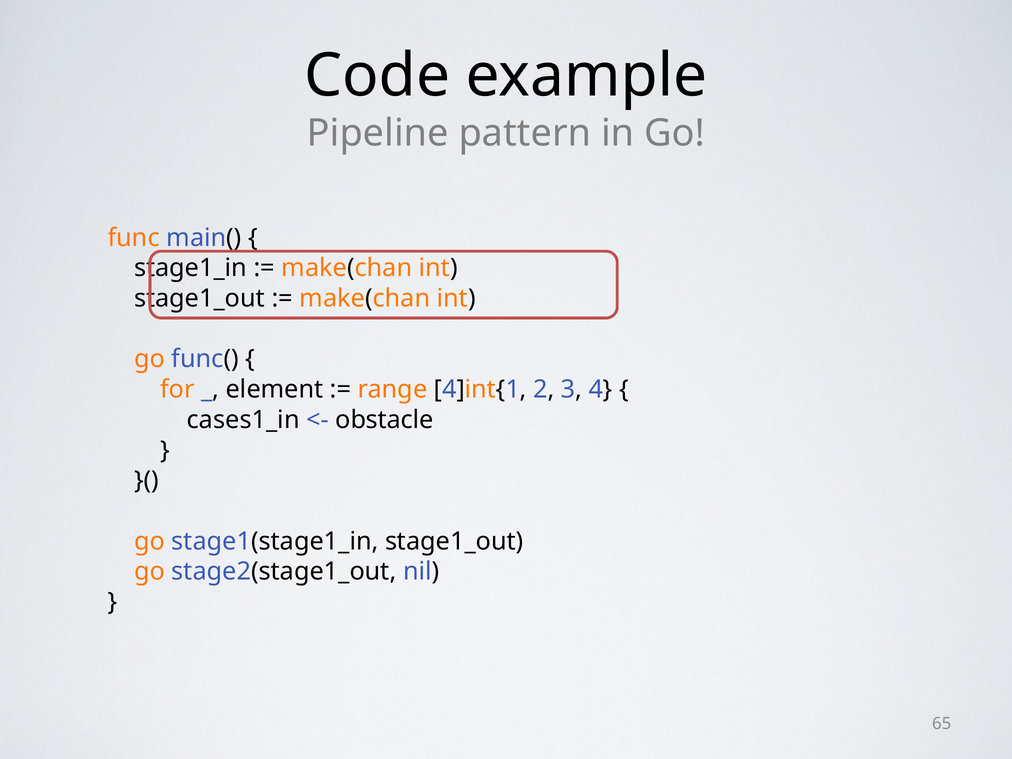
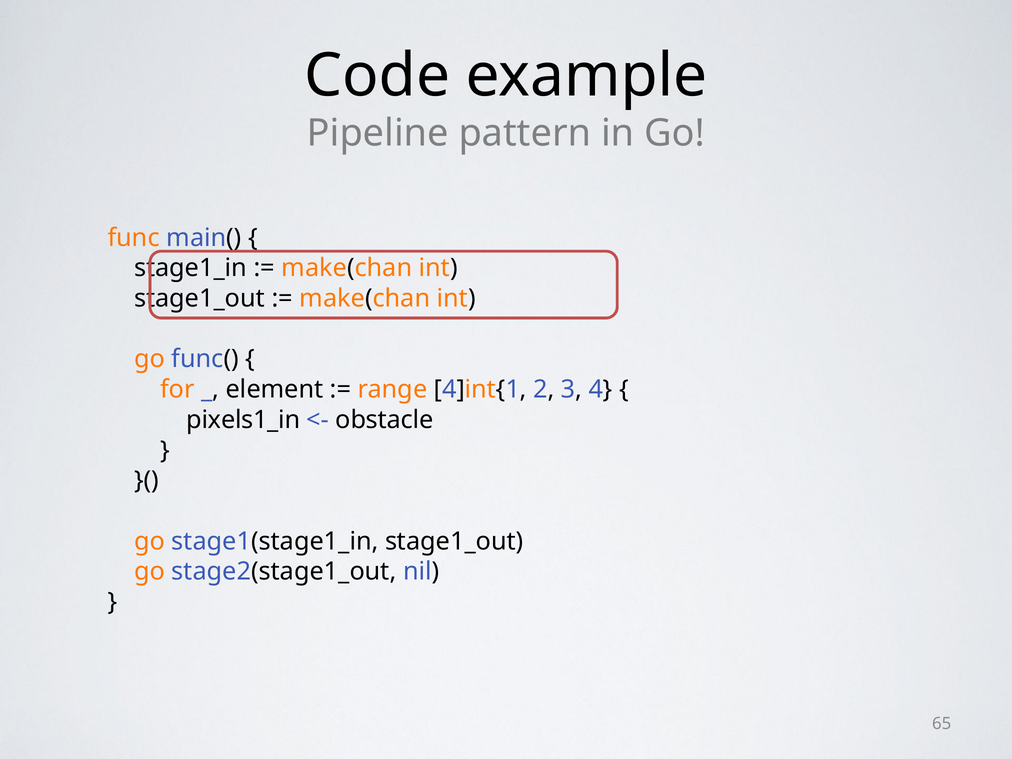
cases1_in: cases1_in -> pixels1_in
